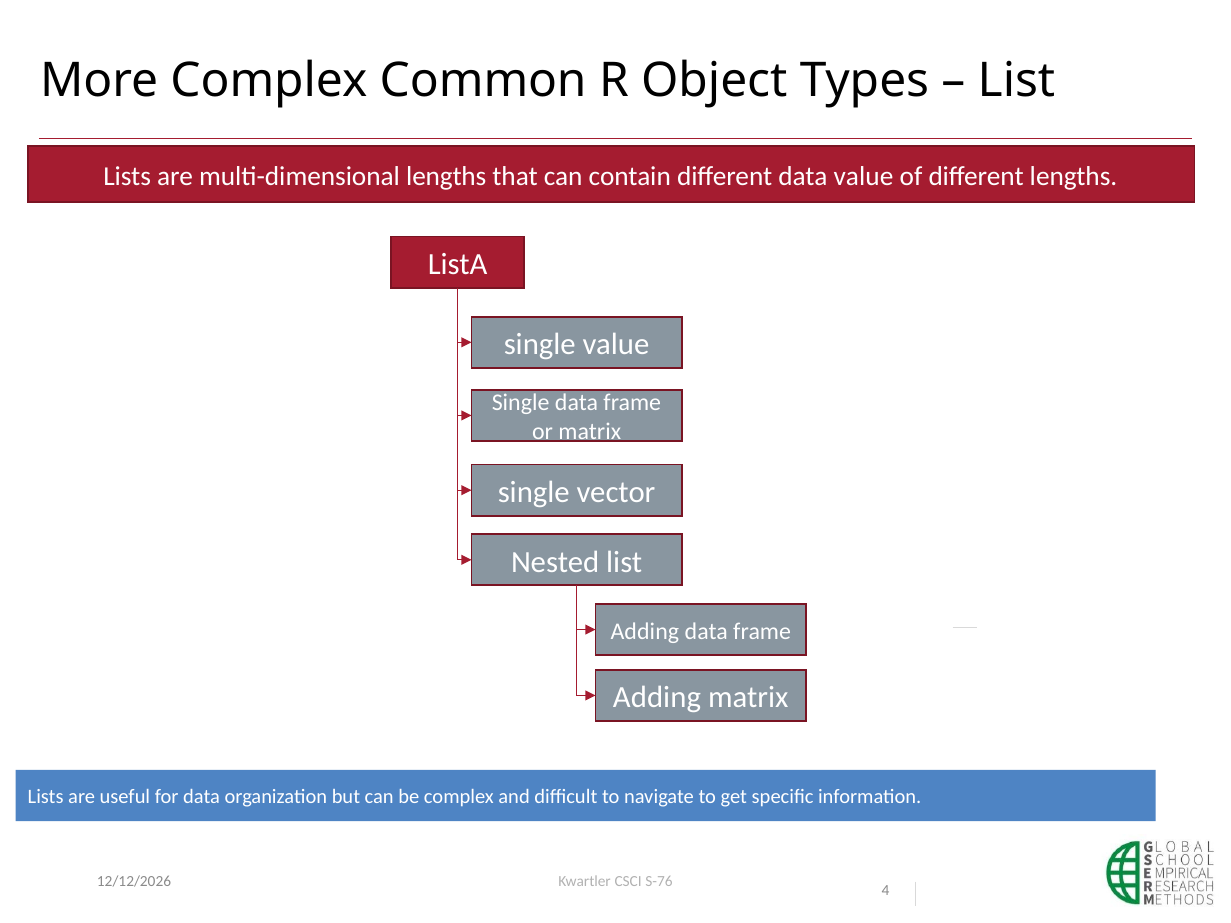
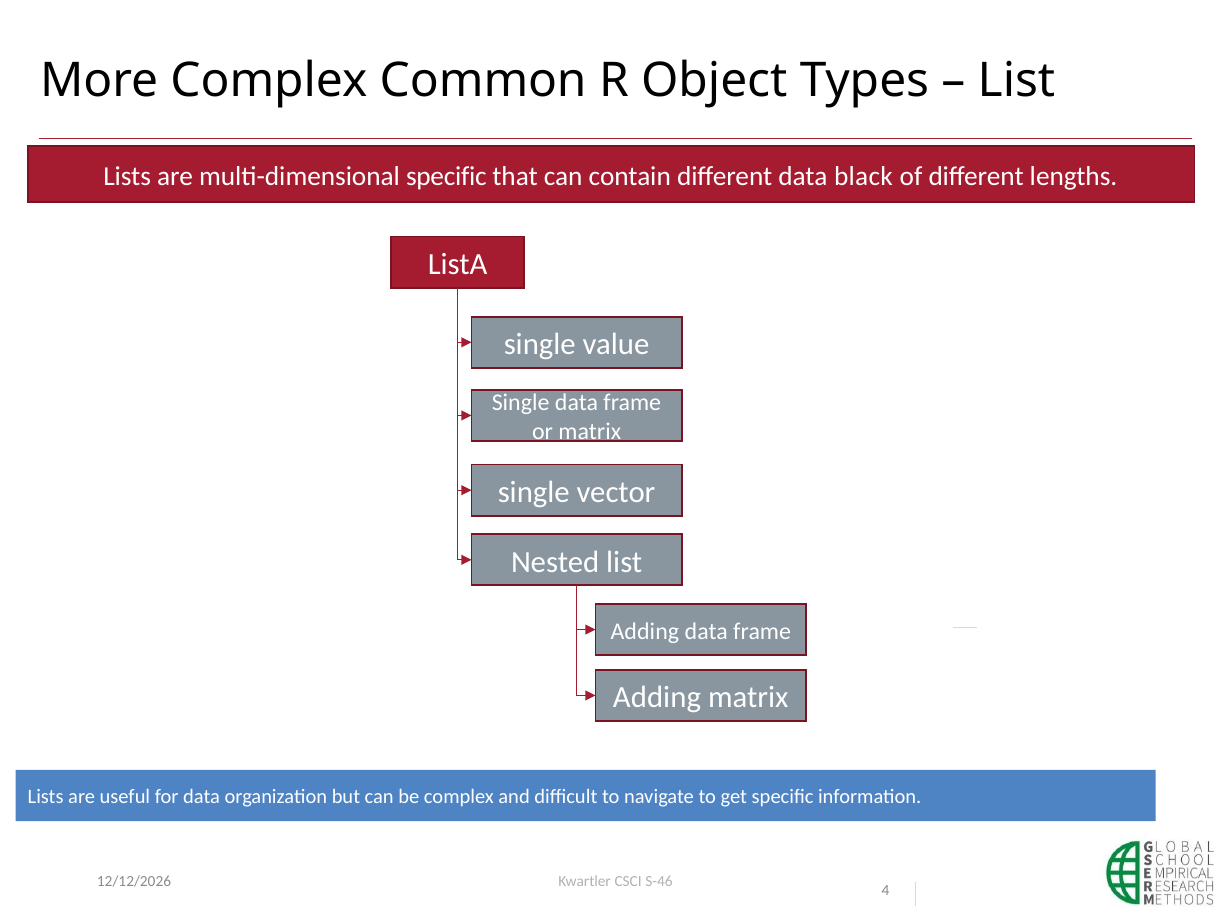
multi-dimensional lengths: lengths -> specific
data value: value -> black
S-76: S-76 -> S-46
